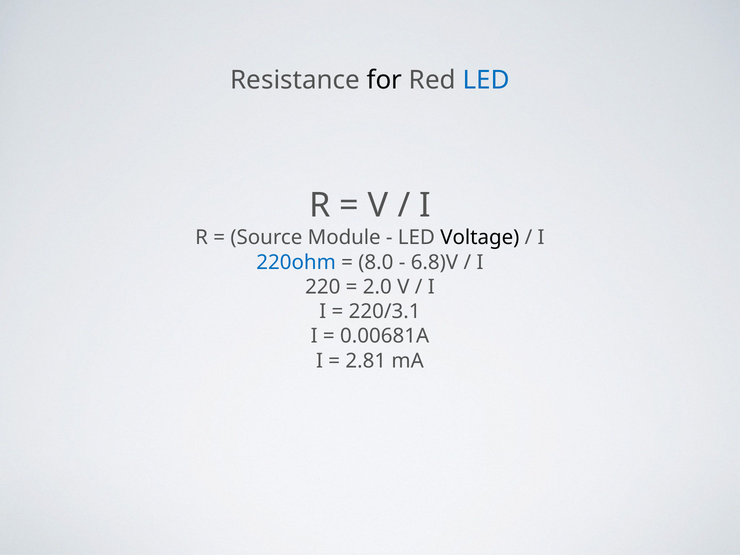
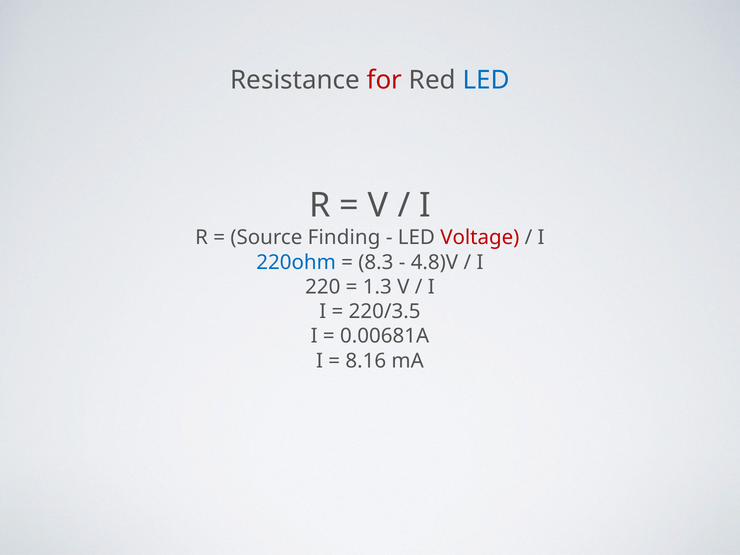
for colour: black -> red
Module: Module -> Finding
Voltage colour: black -> red
8.0: 8.0 -> 8.3
6.8)V: 6.8)V -> 4.8)V
2.0: 2.0 -> 1.3
220/3.1: 220/3.1 -> 220/3.5
2.81: 2.81 -> 8.16
